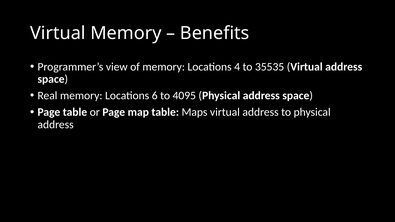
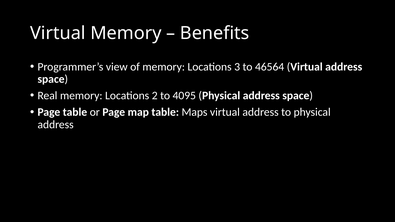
4: 4 -> 3
35535: 35535 -> 46564
6: 6 -> 2
